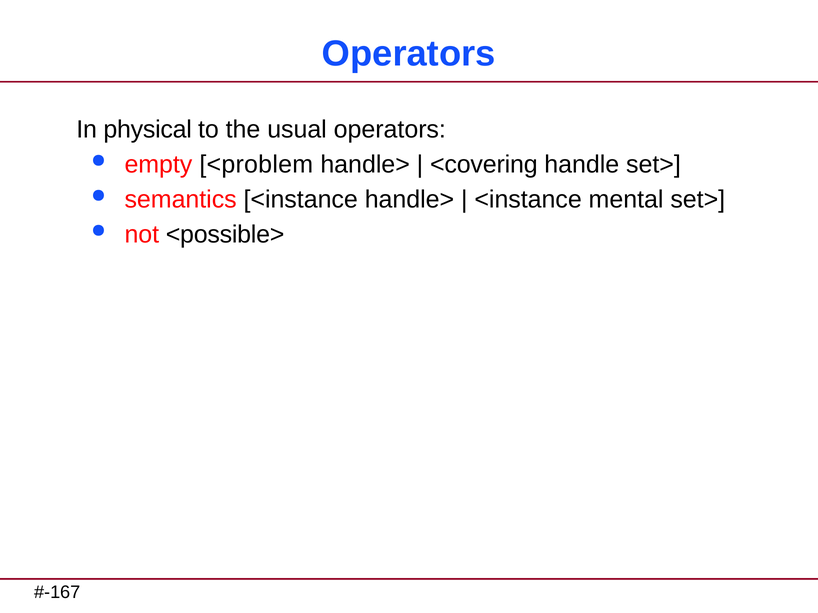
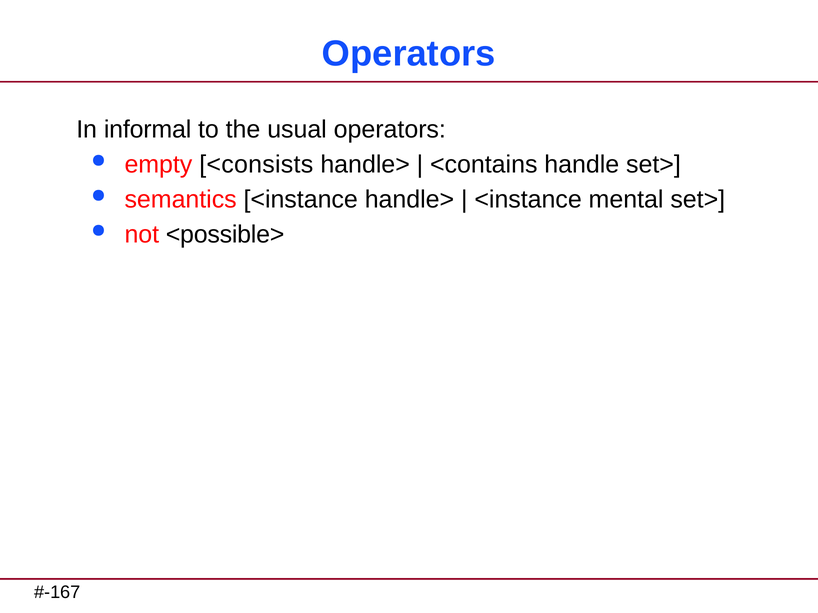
physical: physical -> informal
<problem: <problem -> <consists
<covering: <covering -> <contains
